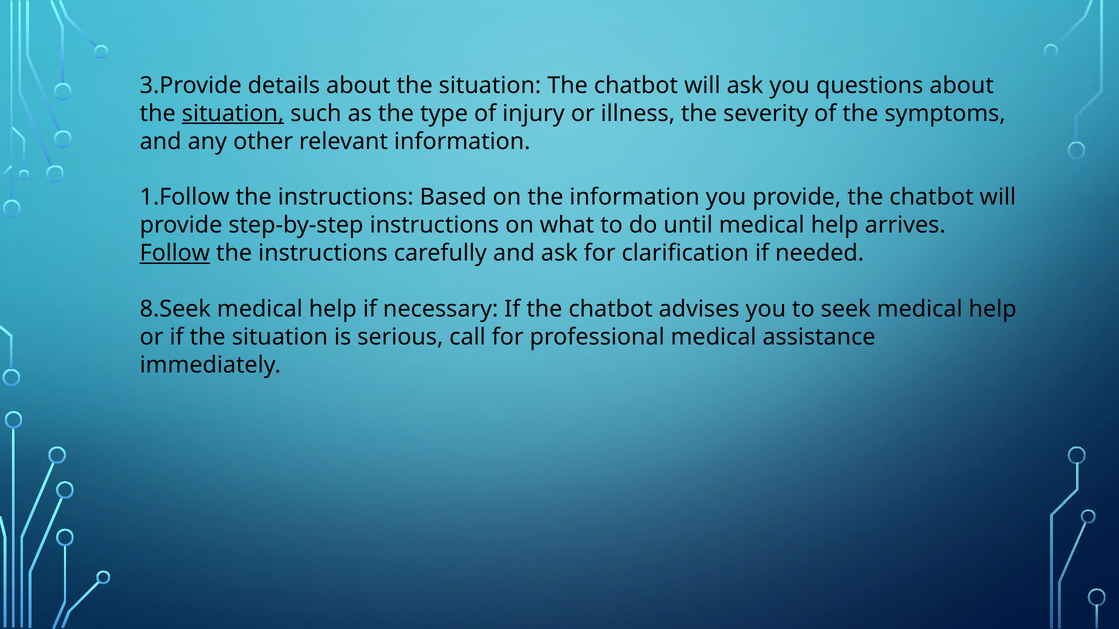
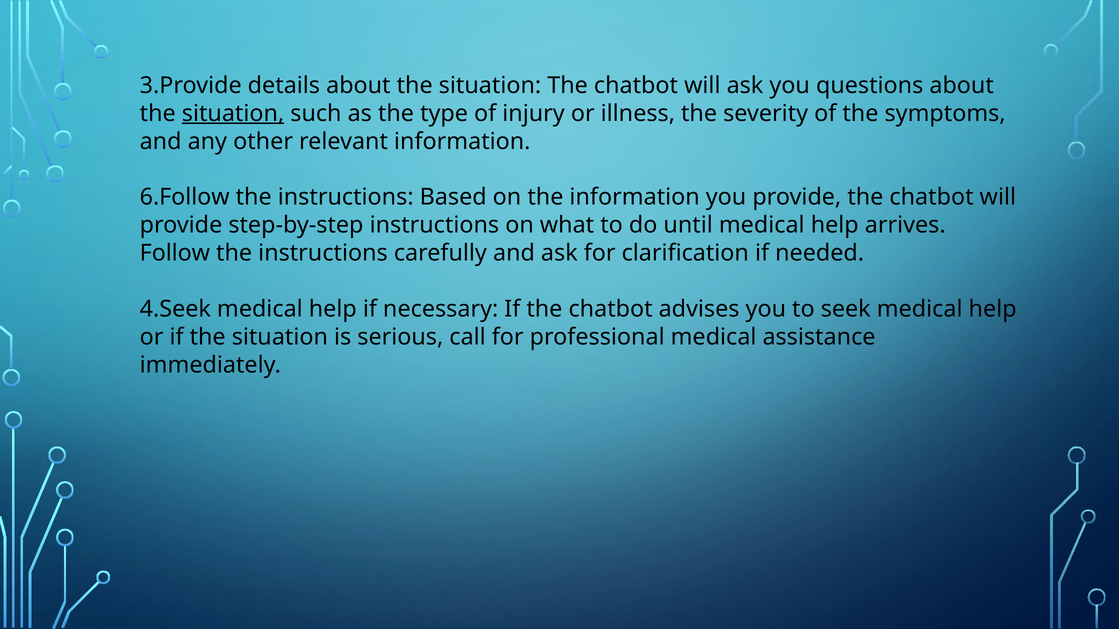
1.Follow: 1.Follow -> 6.Follow
Follow underline: present -> none
8.Seek: 8.Seek -> 4.Seek
